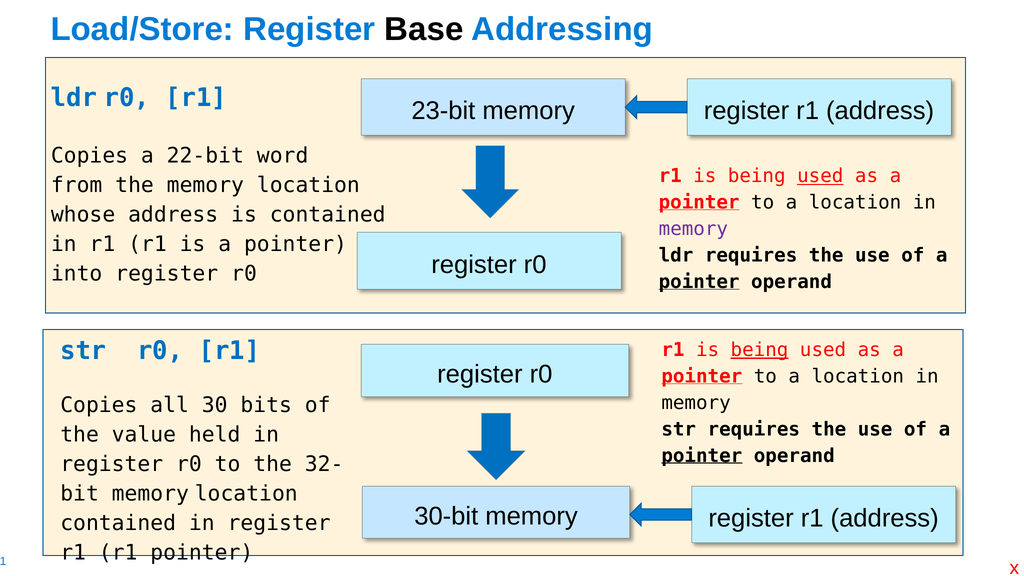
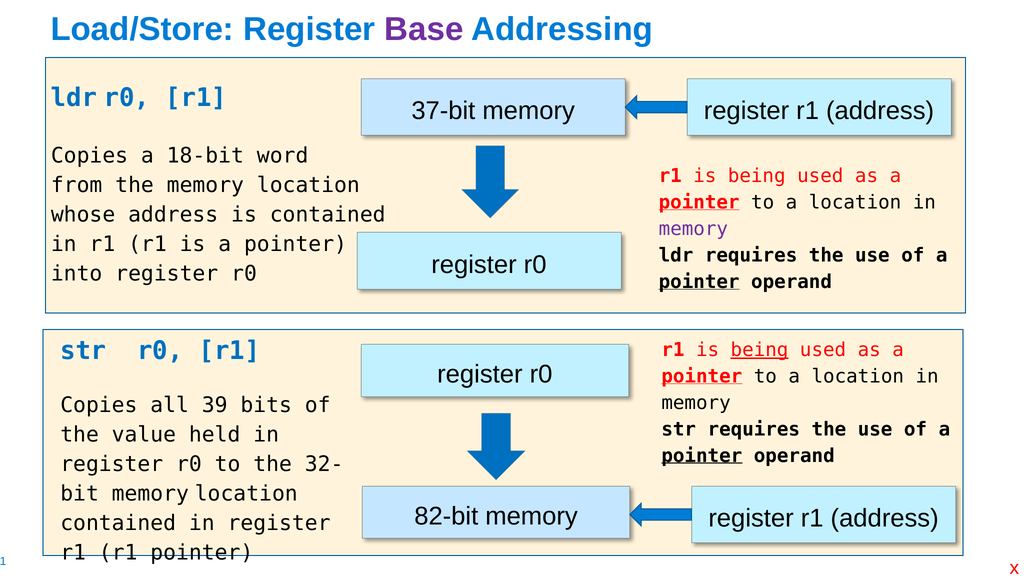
Base colour: black -> purple
23-bit: 23-bit -> 37-bit
22-bit: 22-bit -> 18-bit
used at (820, 176) underline: present -> none
30: 30 -> 39
30-bit: 30-bit -> 82-bit
